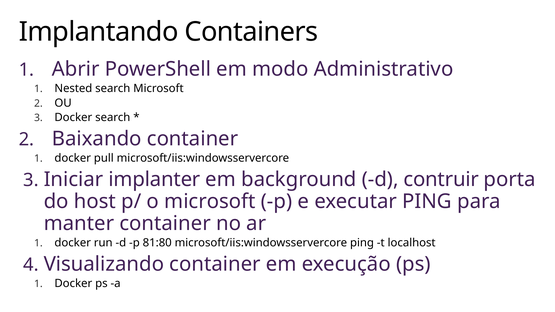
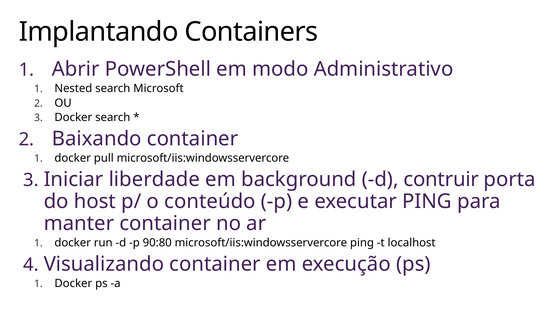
implanter: implanter -> liberdade
o microsoft: microsoft -> conteúdo
81:80: 81:80 -> 90:80
